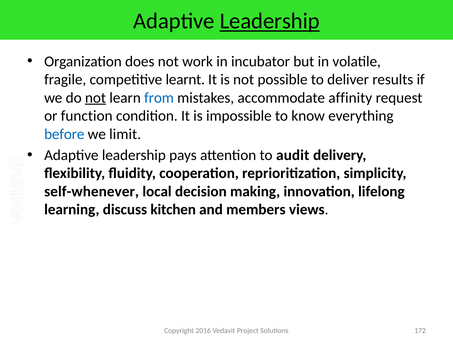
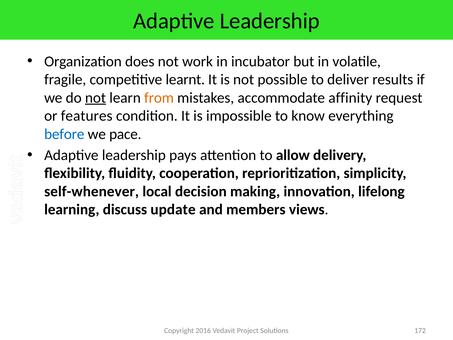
Leadership at (270, 21) underline: present -> none
from colour: blue -> orange
function: function -> features
limit: limit -> pace
audit: audit -> allow
kitchen: kitchen -> update
